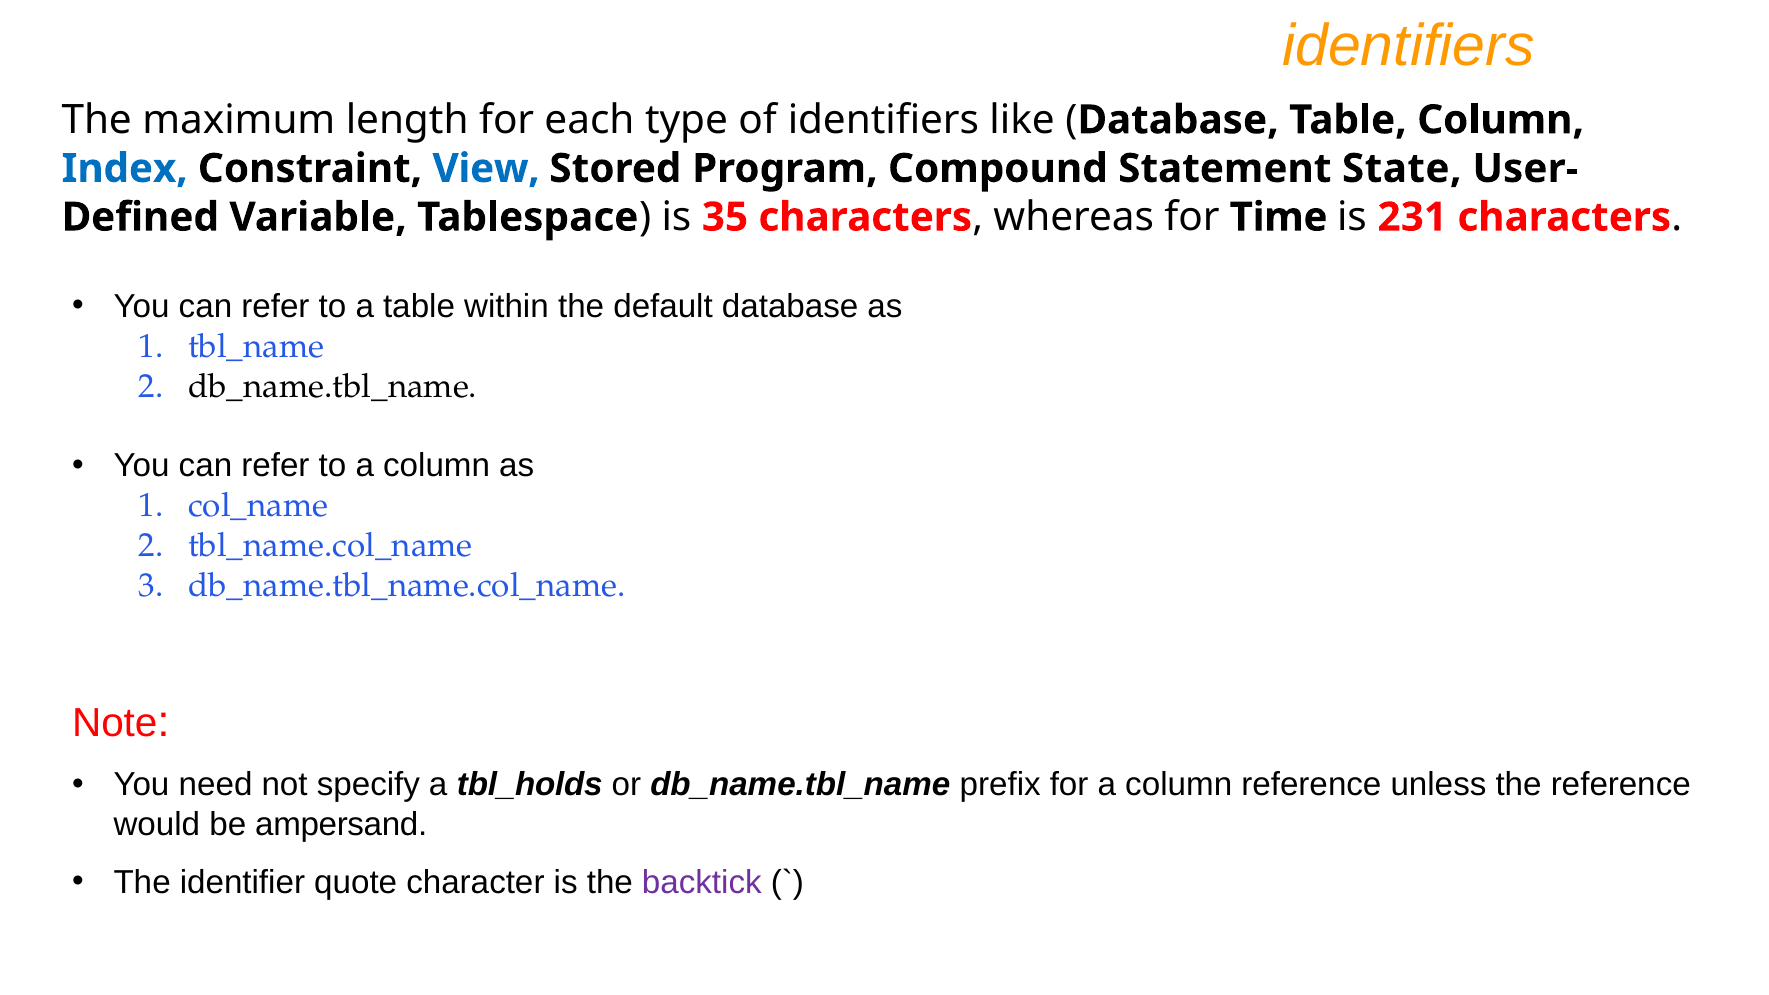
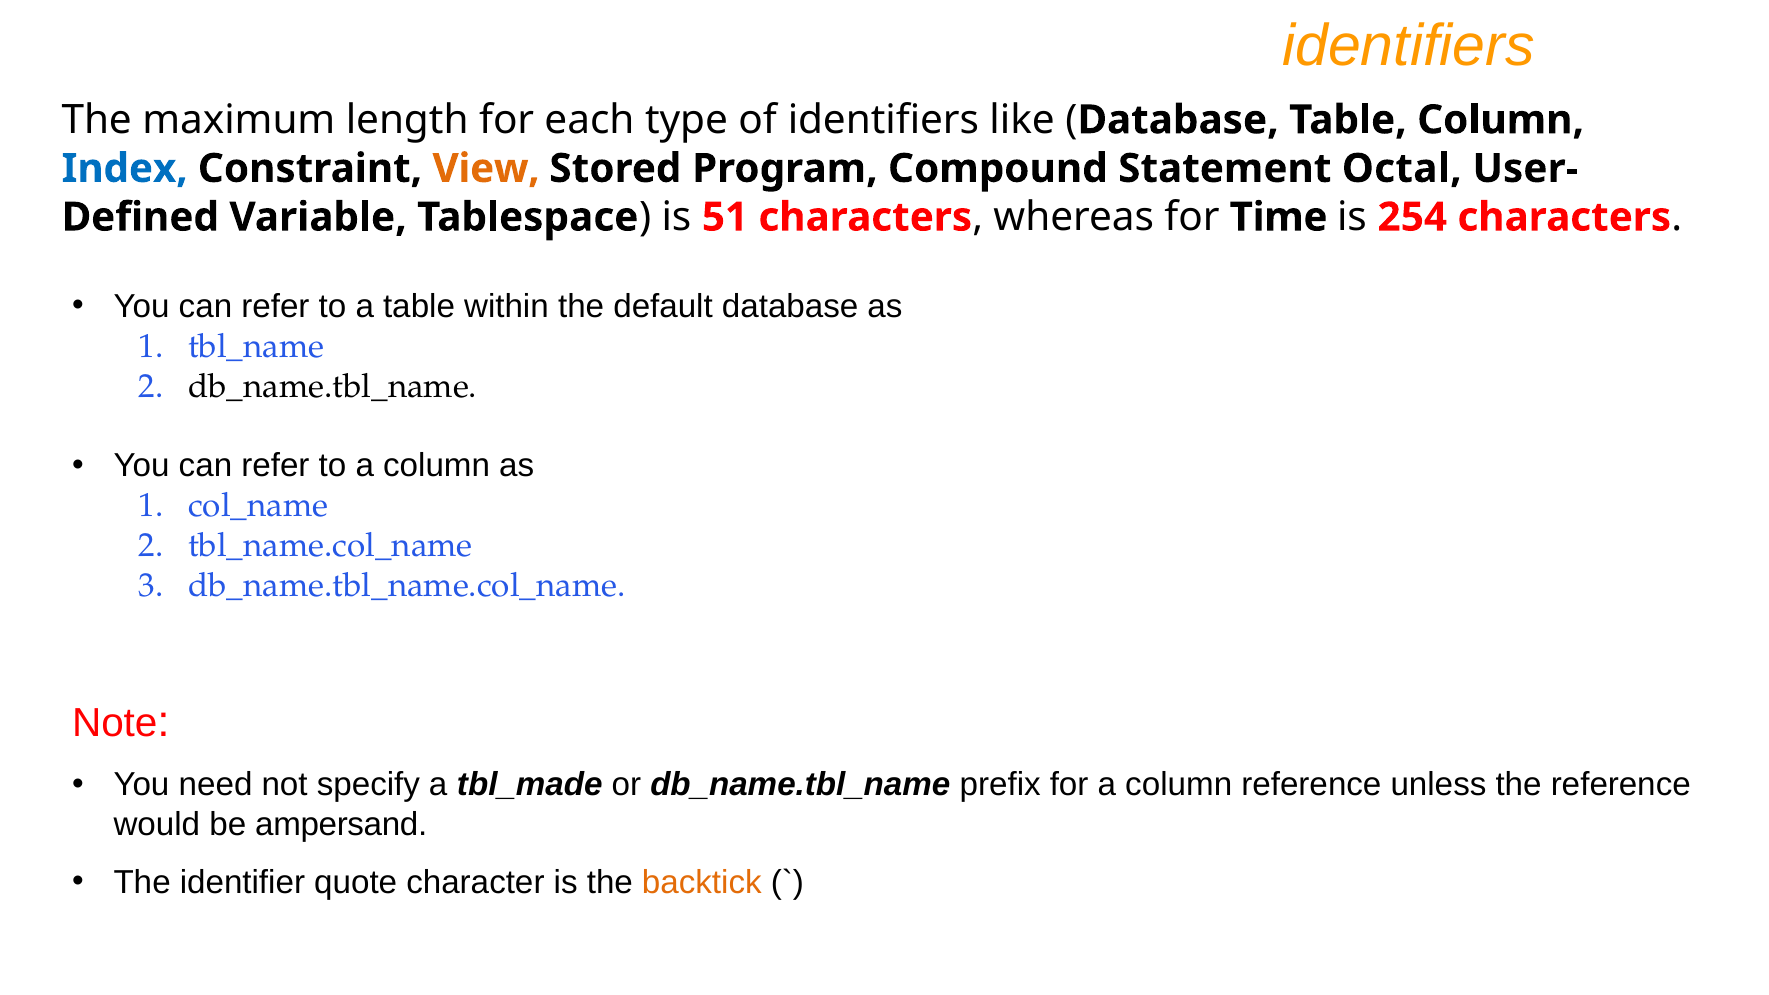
View colour: blue -> orange
State: State -> Octal
35: 35 -> 51
231: 231 -> 254
tbl_holds: tbl_holds -> tbl_made
backtick colour: purple -> orange
